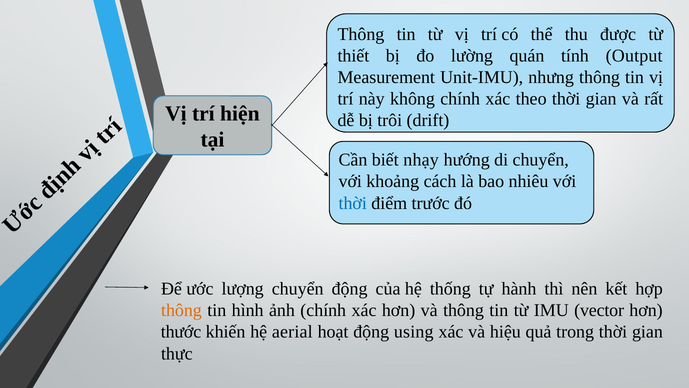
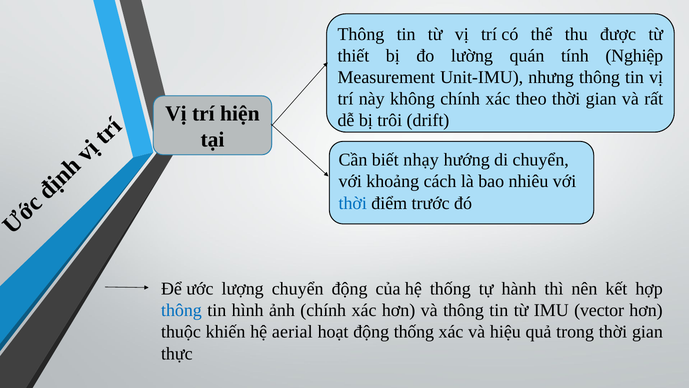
Output: Output -> Nghiệp
thông at (181, 310) colour: orange -> blue
thước: thước -> thuộc
động using: using -> thống
